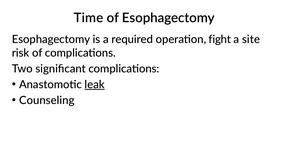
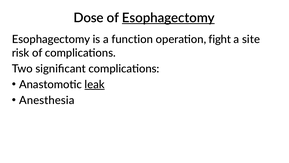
Time: Time -> Dose
Esophagectomy at (168, 18) underline: none -> present
required: required -> function
Counseling: Counseling -> Anesthesia
